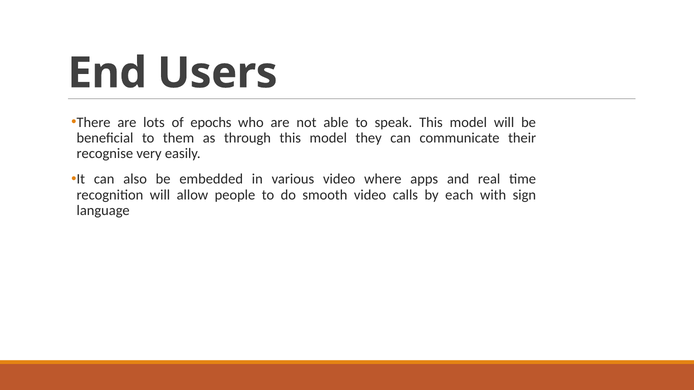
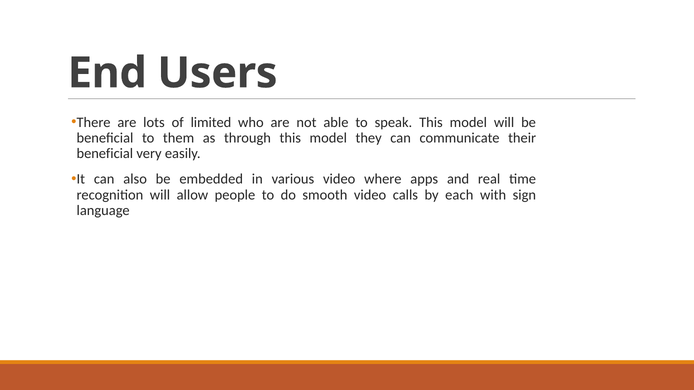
epochs: epochs -> limited
recognise at (105, 154): recognise -> beneficial
